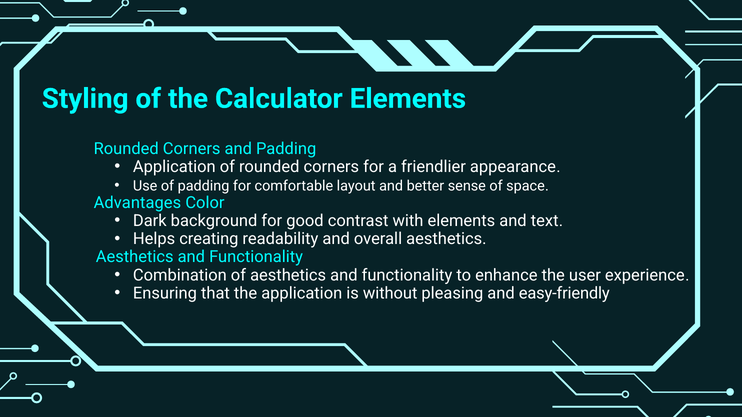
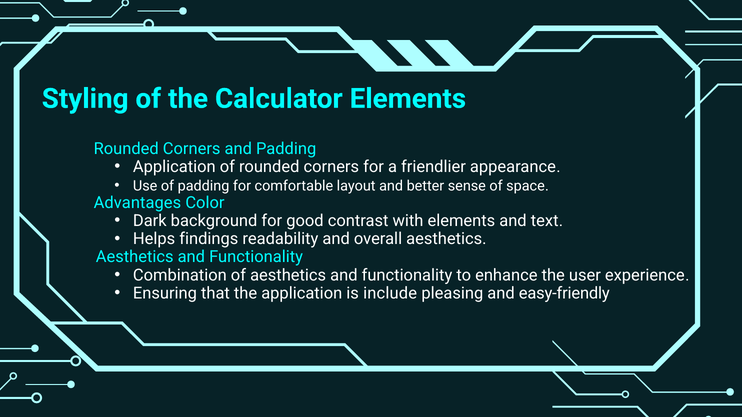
creating: creating -> findings
without: without -> include
